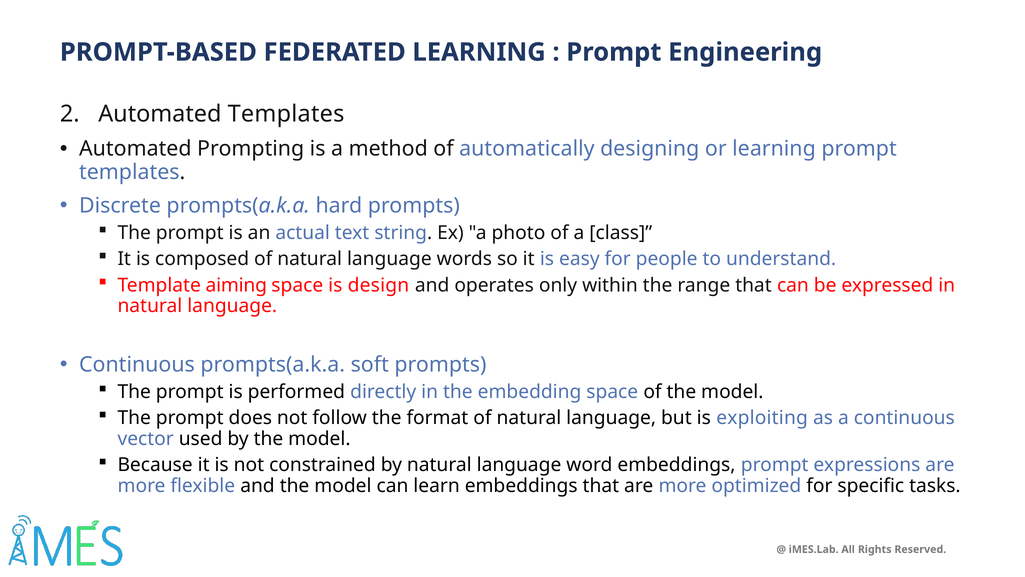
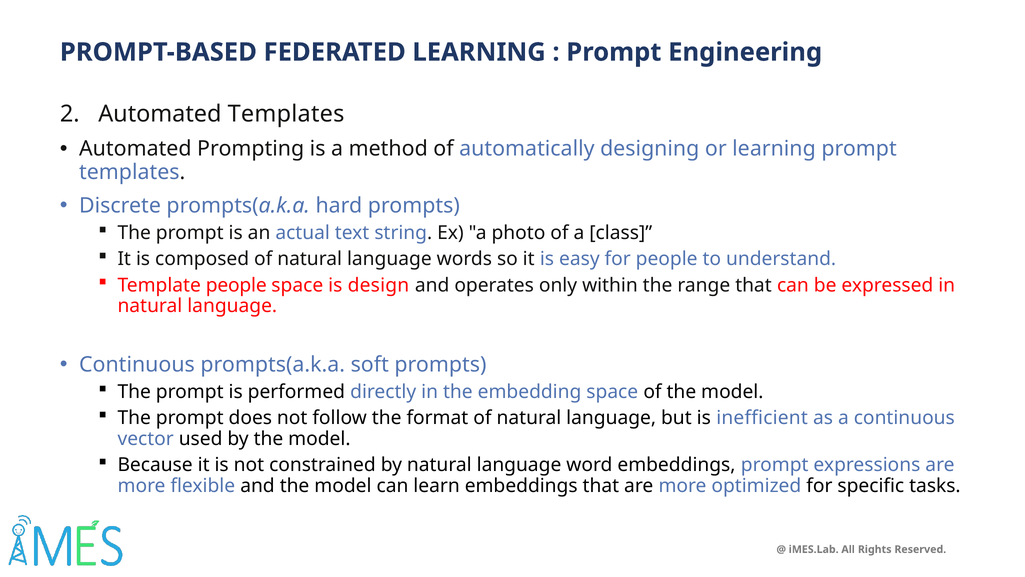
Template aiming: aiming -> people
exploiting: exploiting -> inefficient
